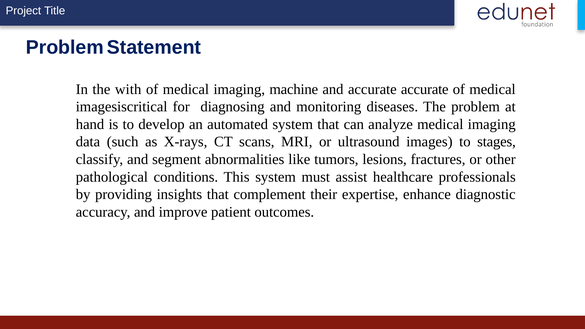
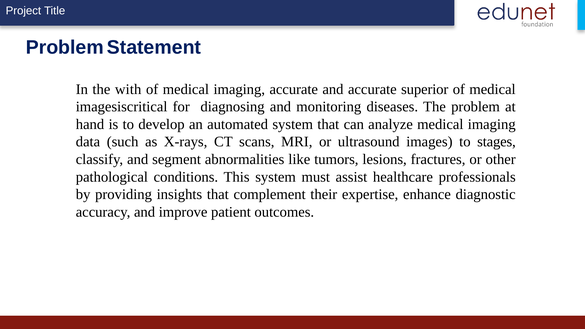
imaging machine: machine -> accurate
accurate accurate: accurate -> superior
